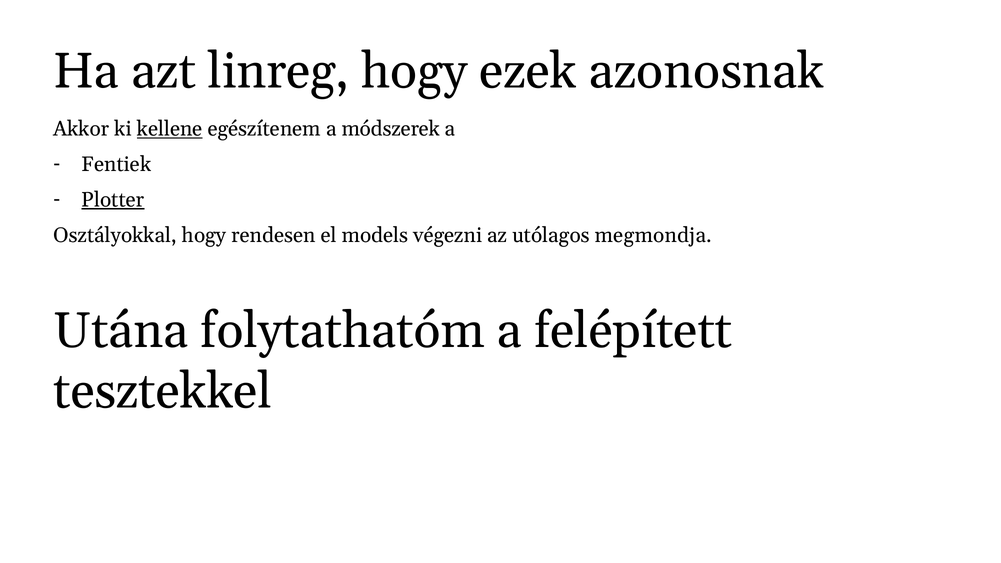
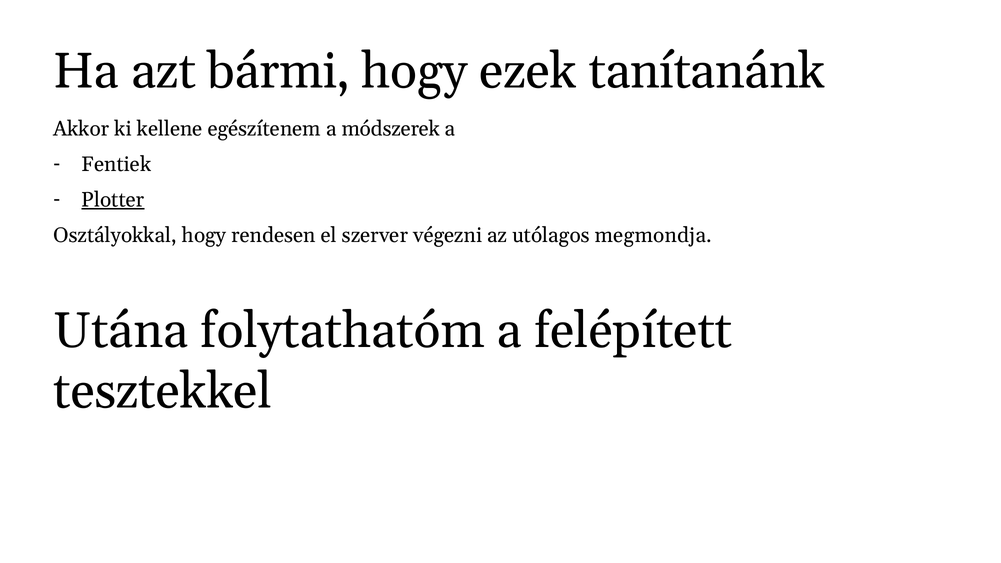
linreg: linreg -> bármi
azonosnak: azonosnak -> tanítanánk
kellene underline: present -> none
models: models -> szerver
